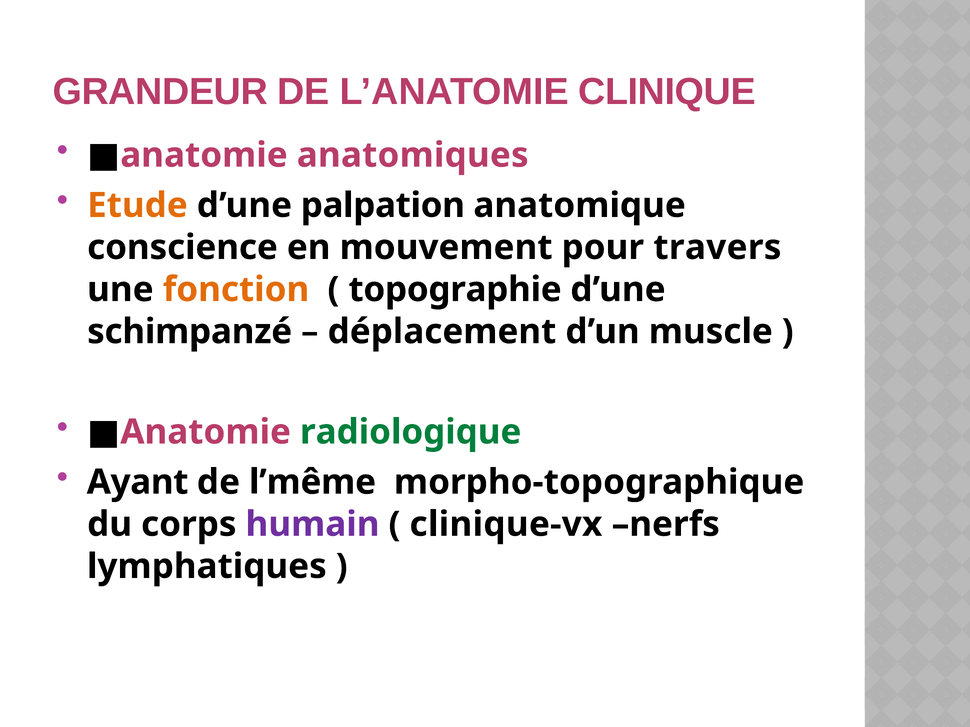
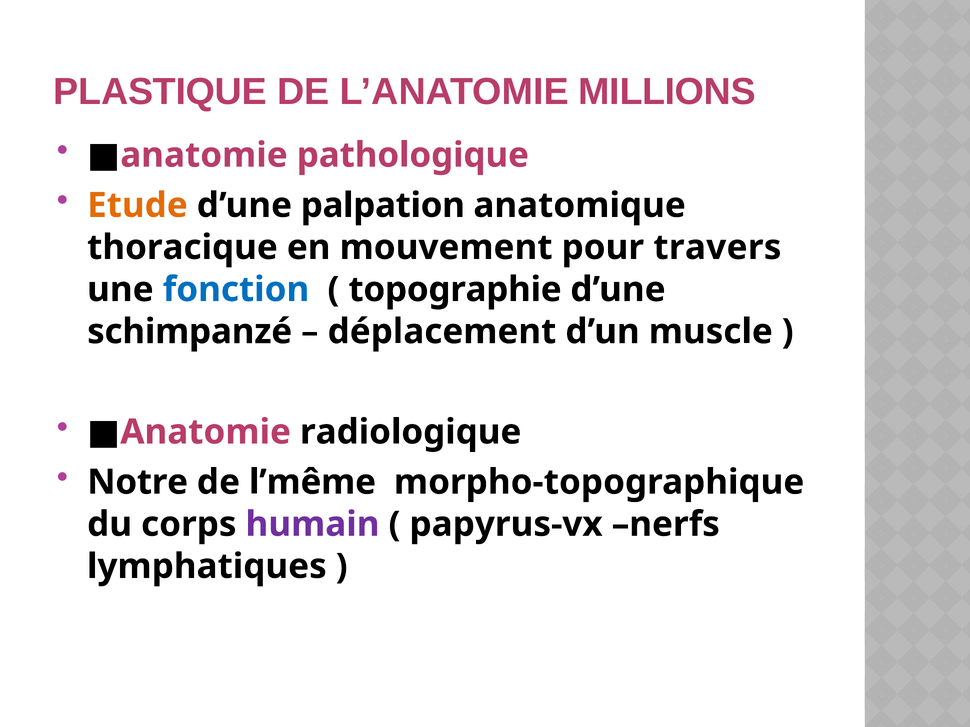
GRANDEUR: GRANDEUR -> PLASTIQUE
CLINIQUE: CLINIQUE -> MILLIONS
anatomiques: anatomiques -> pathologique
conscience: conscience -> thoracique
fonction colour: orange -> blue
radiologique colour: green -> black
Ayant: Ayant -> Notre
clinique-vx: clinique-vx -> papyrus-vx
